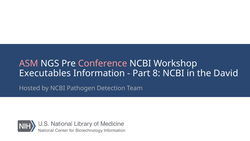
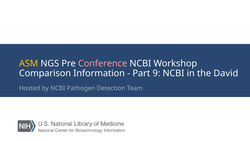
ASM colour: pink -> yellow
Executables: Executables -> Comparison
8: 8 -> 9
